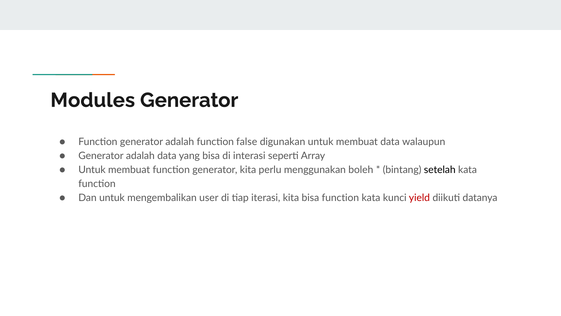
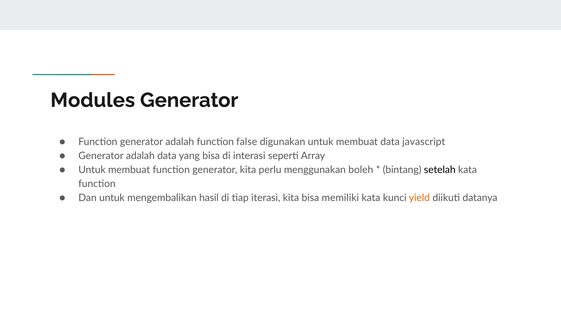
walaupun: walaupun -> javascript
user: user -> hasil
bisa function: function -> memiliki
yield colour: red -> orange
